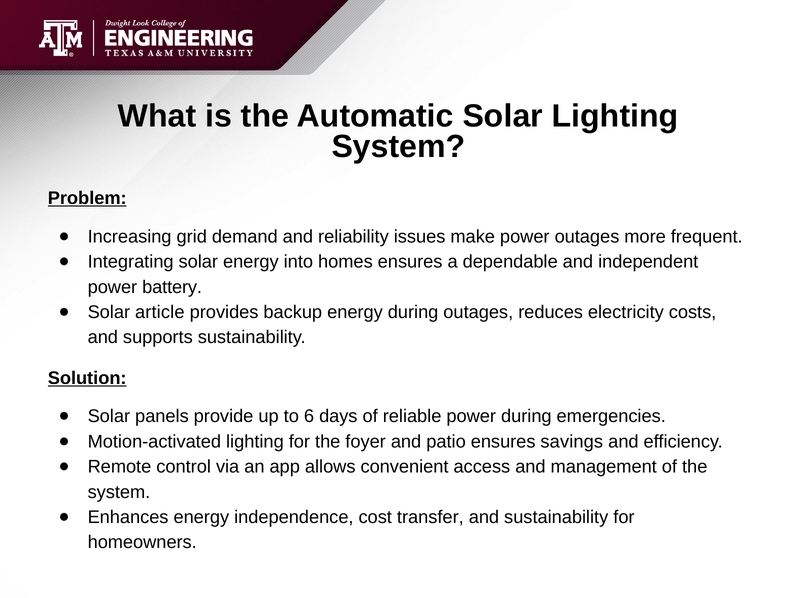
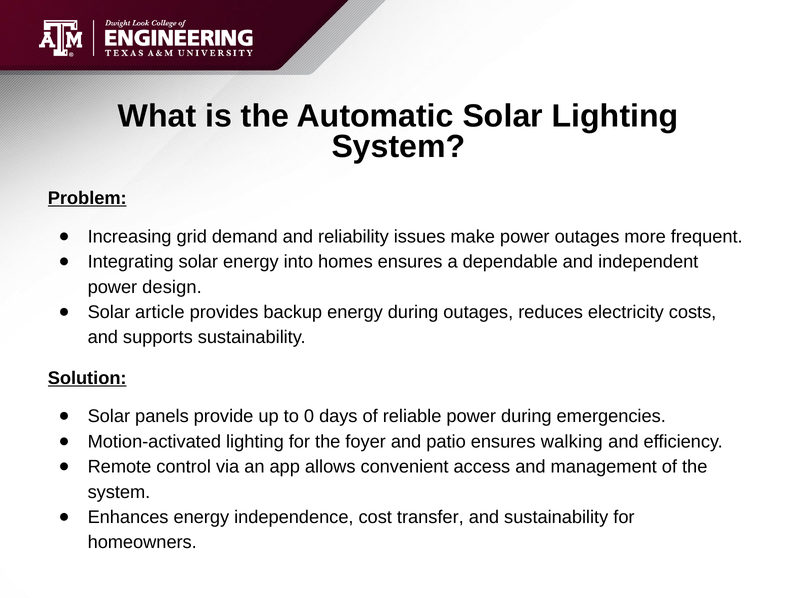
battery: battery -> design
6: 6 -> 0
savings: savings -> walking
